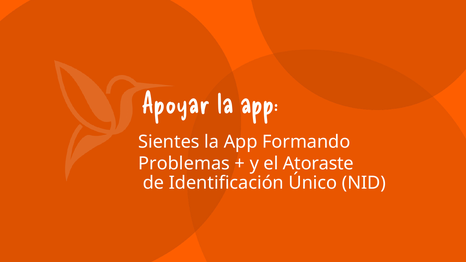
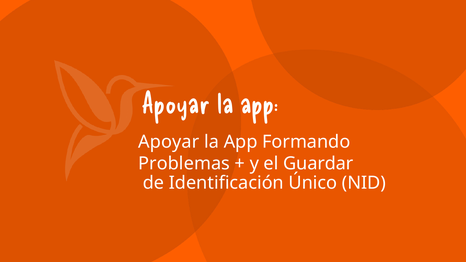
Sientes at (169, 142): Sientes -> Apoyar
Atoraste: Atoraste -> Guardar
